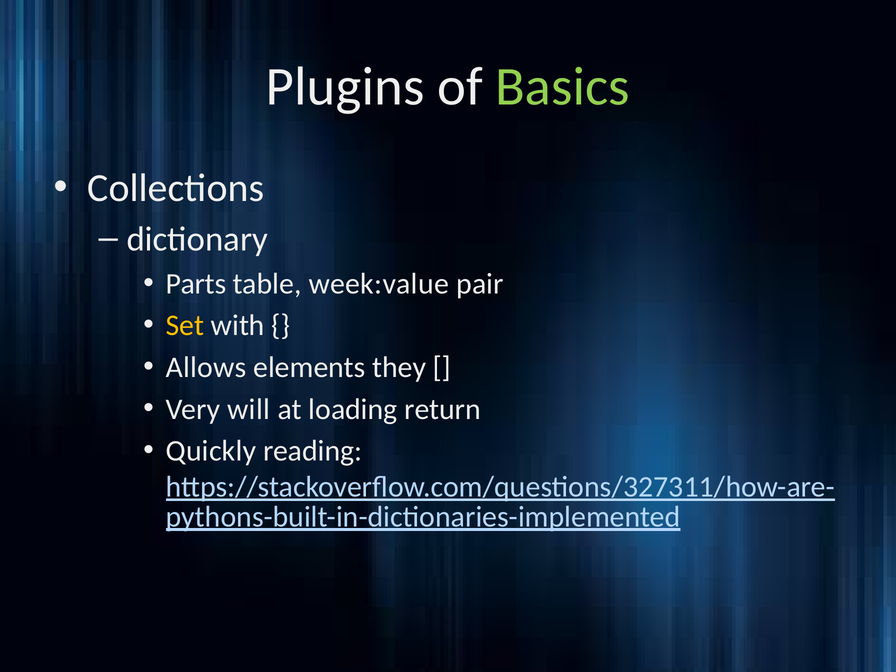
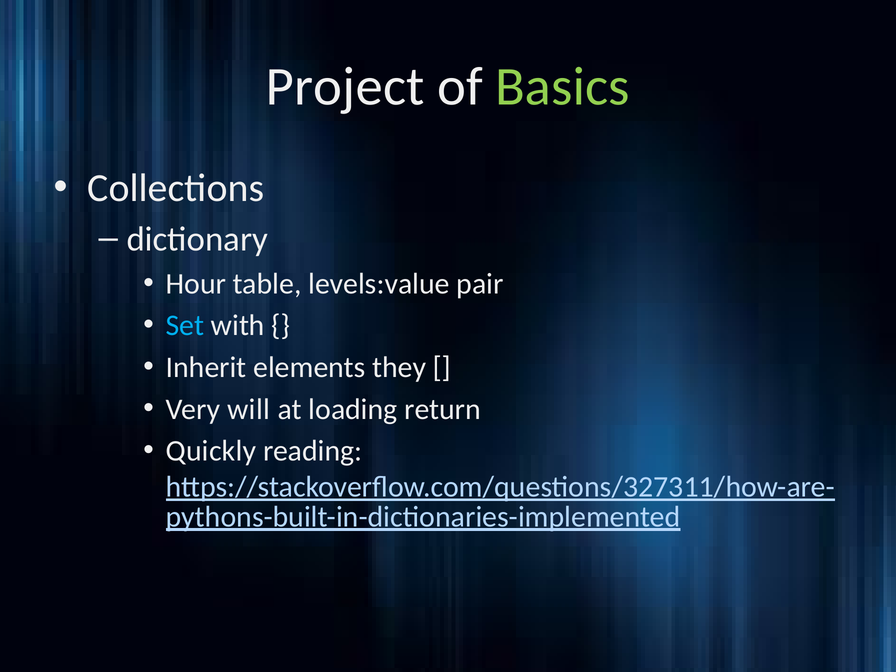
Plugins: Plugins -> Project
Parts: Parts -> Hour
week:value: week:value -> levels:value
Set colour: yellow -> light blue
Allows: Allows -> Inherit
